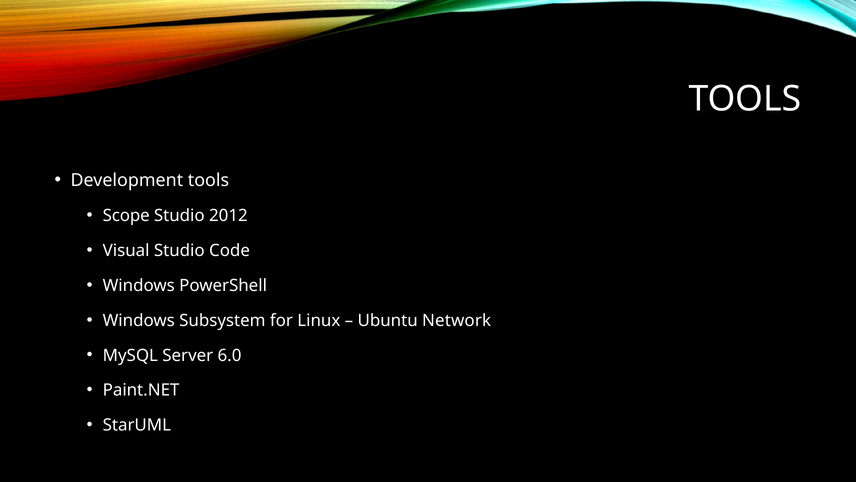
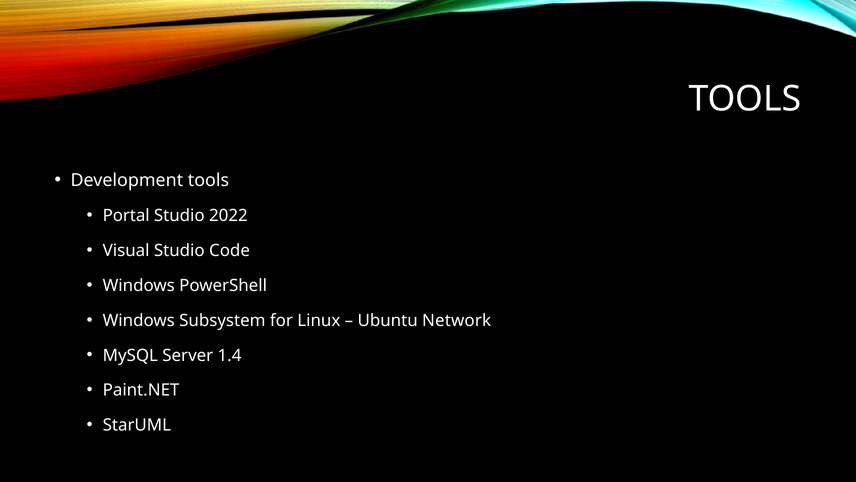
Scope: Scope -> Portal
2012: 2012 -> 2022
6.0: 6.0 -> 1.4
